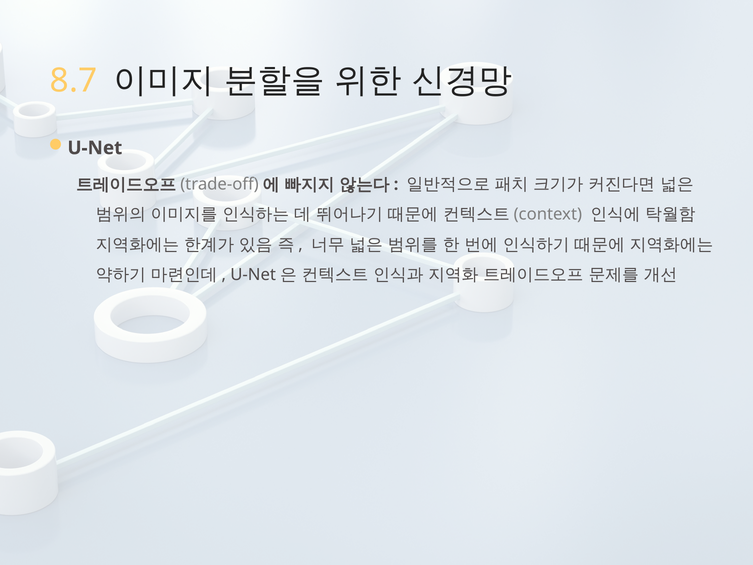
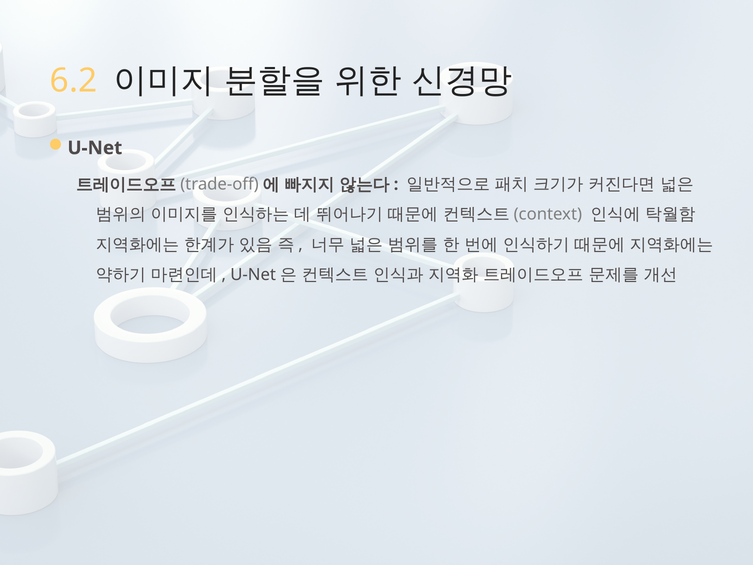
8.7: 8.7 -> 6.2
